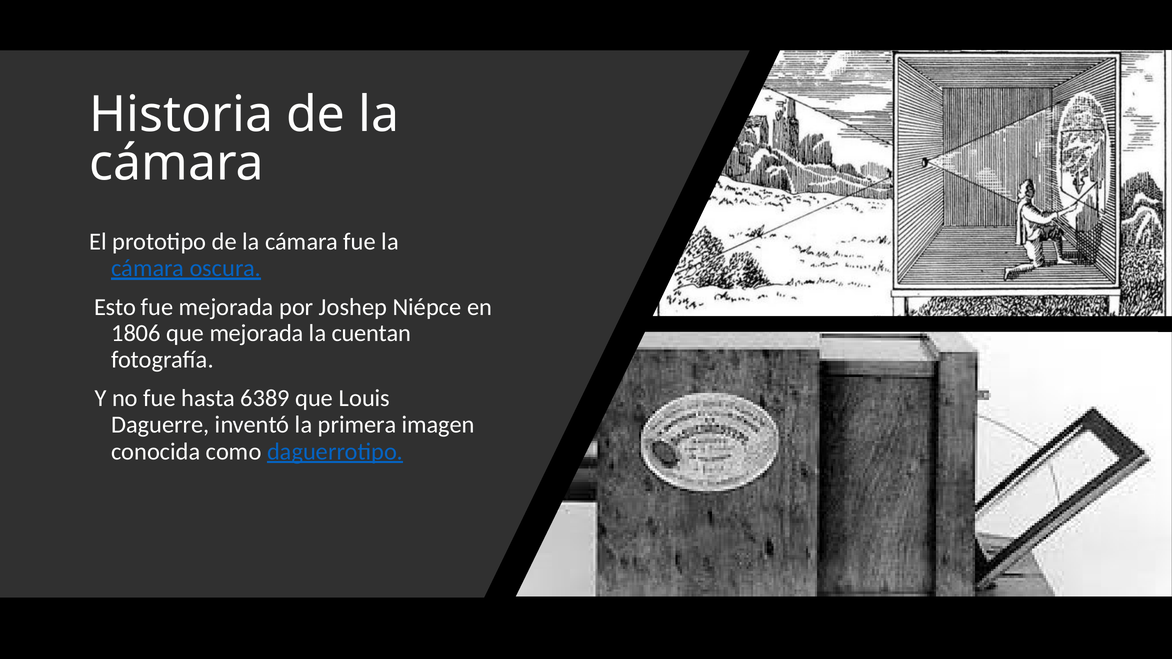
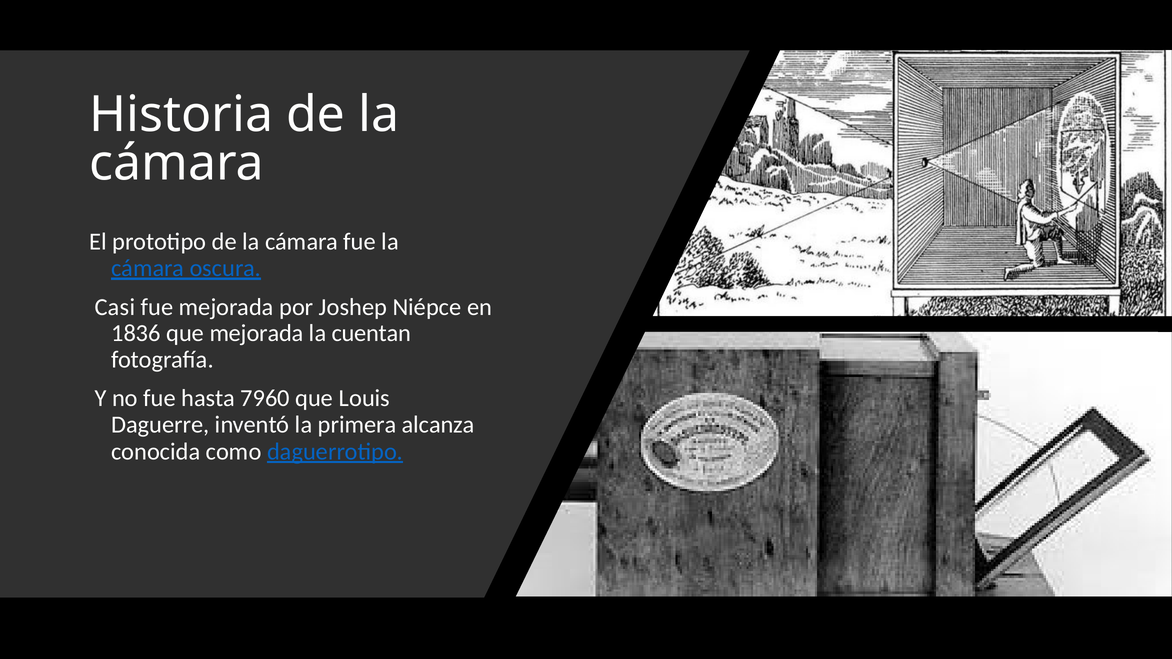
Esto: Esto -> Casi
1806: 1806 -> 1836
6389: 6389 -> 7960
imagen: imagen -> alcanza
